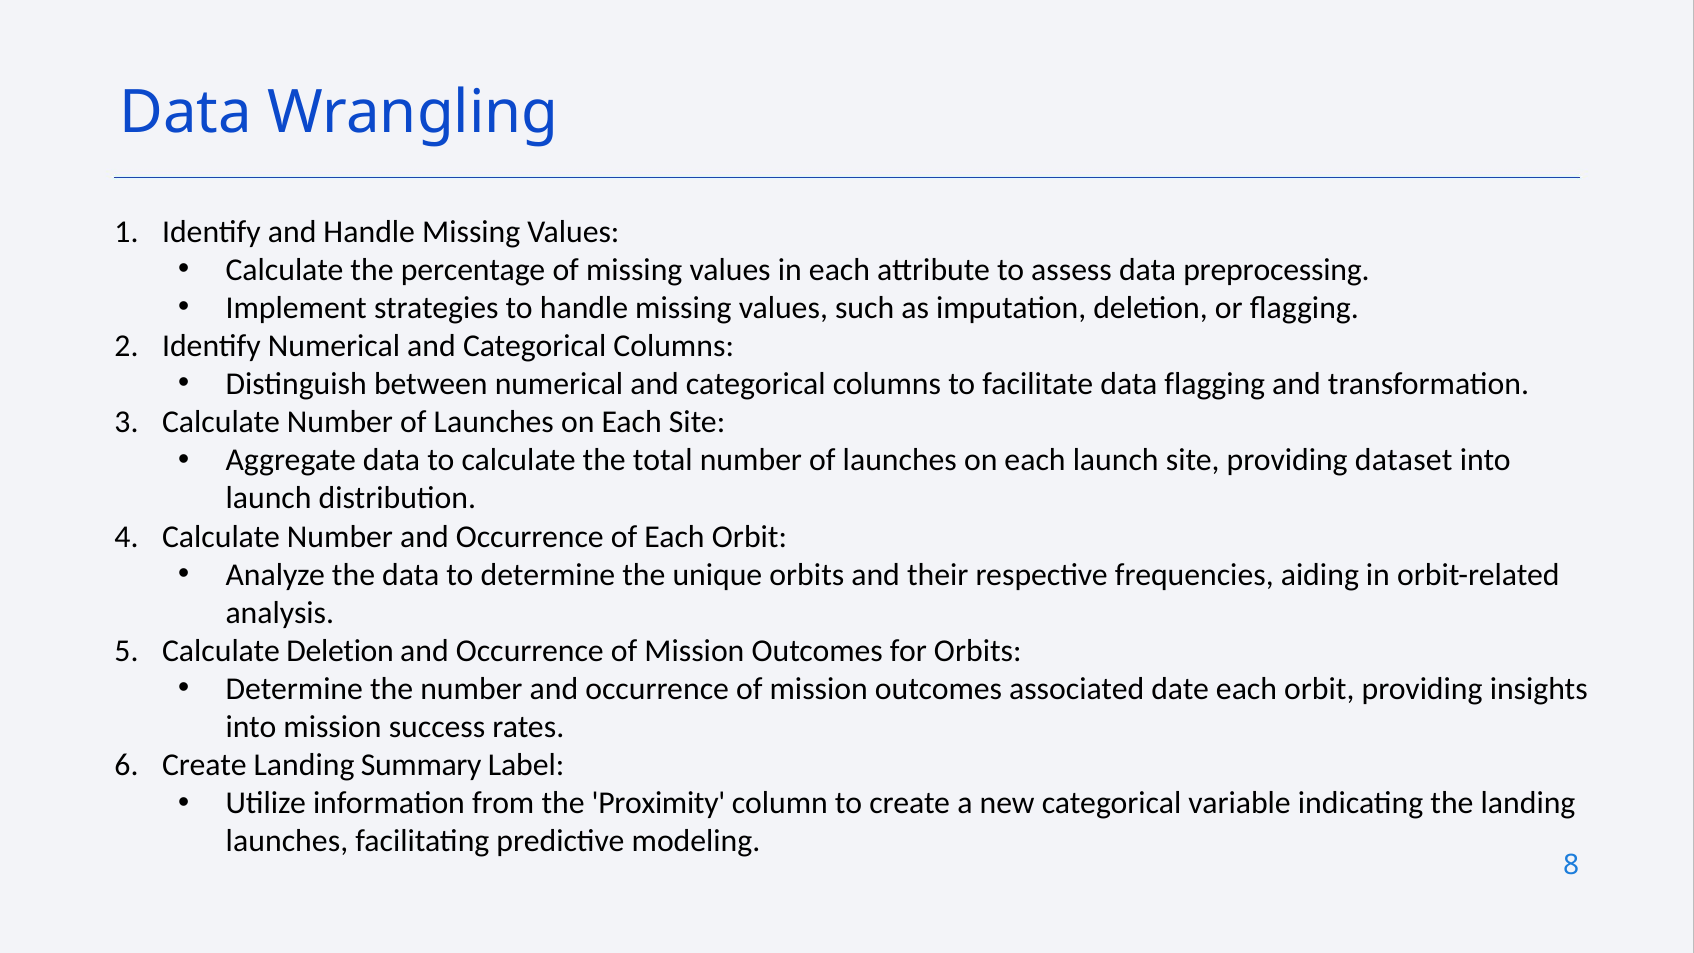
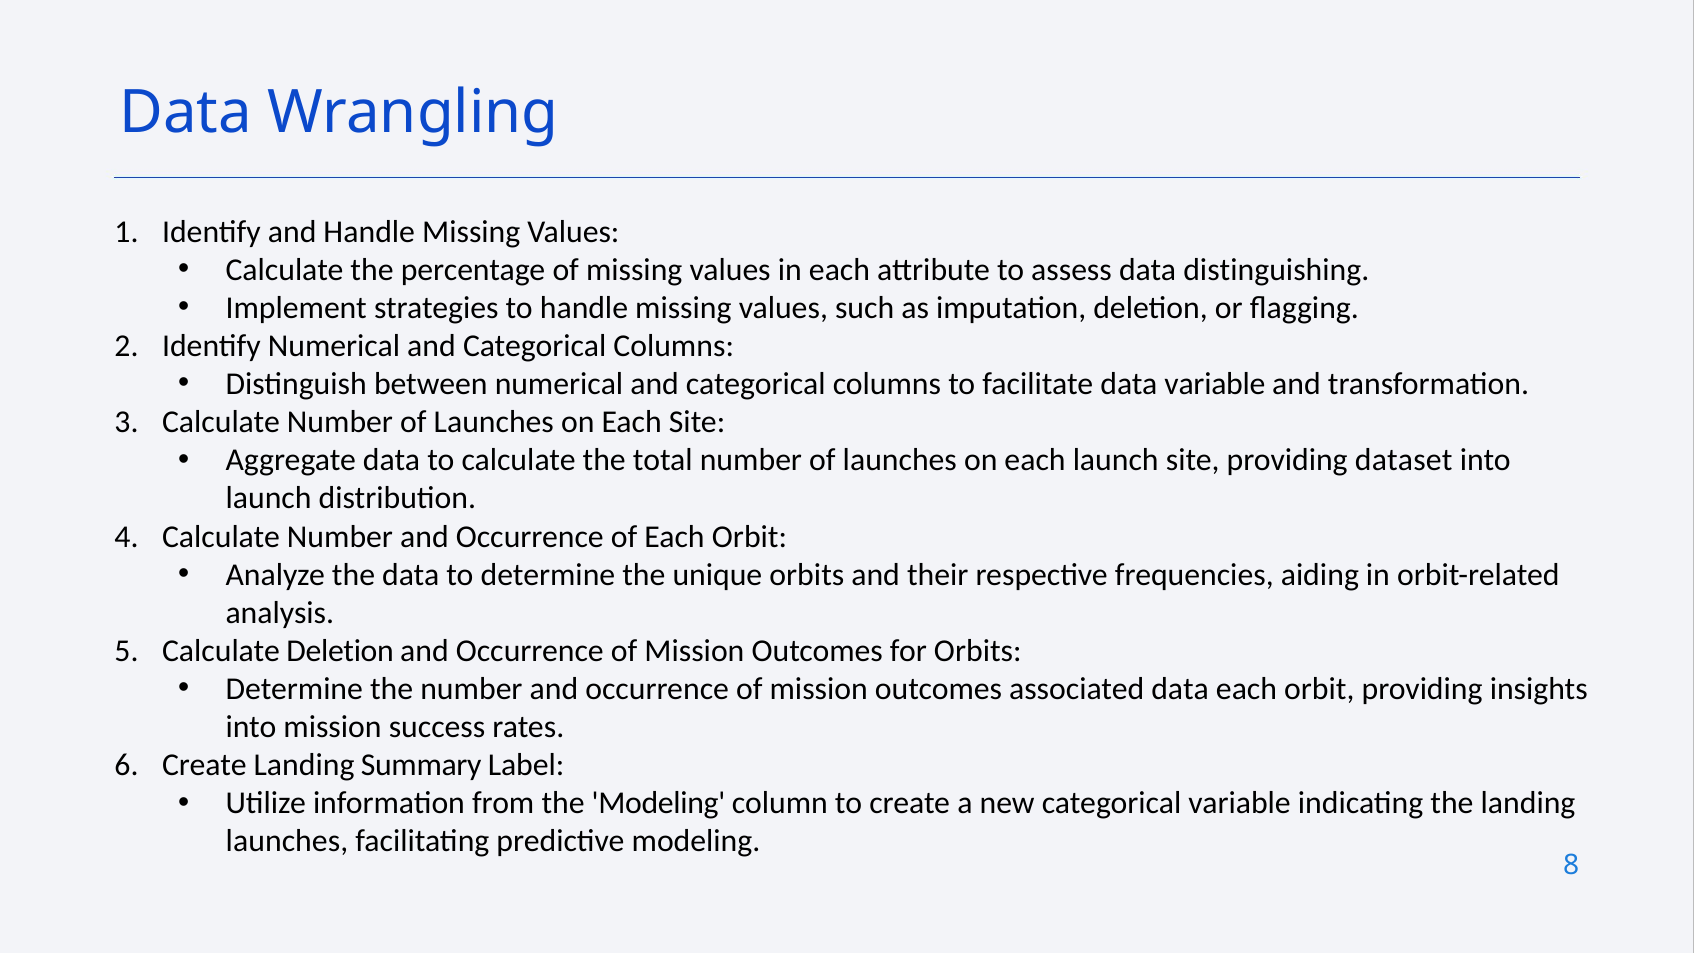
preprocessing: preprocessing -> distinguishing
data flagging: flagging -> variable
associated date: date -> data
the Proximity: Proximity -> Modeling
